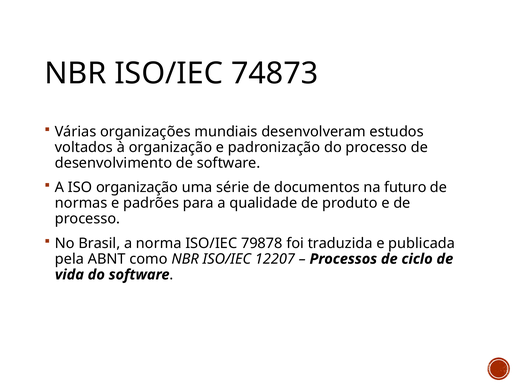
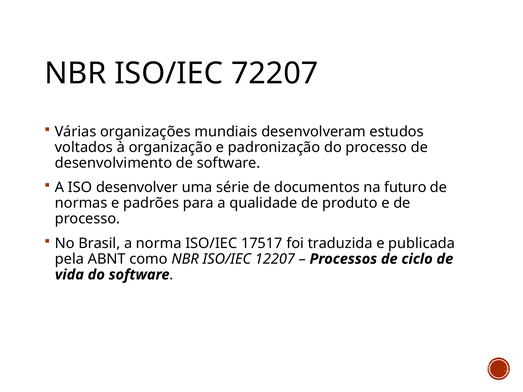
74873: 74873 -> 72207
ISO organização: organização -> desenvolver
79878: 79878 -> 17517
